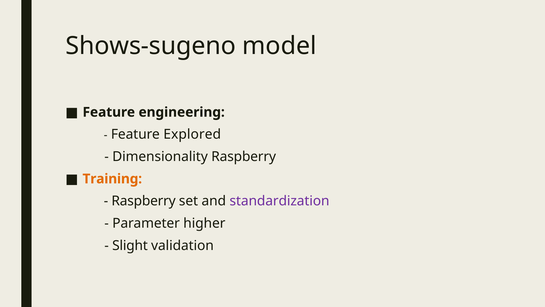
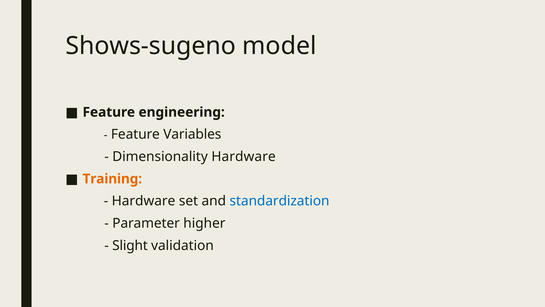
Explored: Explored -> Variables
Dimensionality Raspberry: Raspberry -> Hardware
Raspberry at (144, 201): Raspberry -> Hardware
standardization colour: purple -> blue
